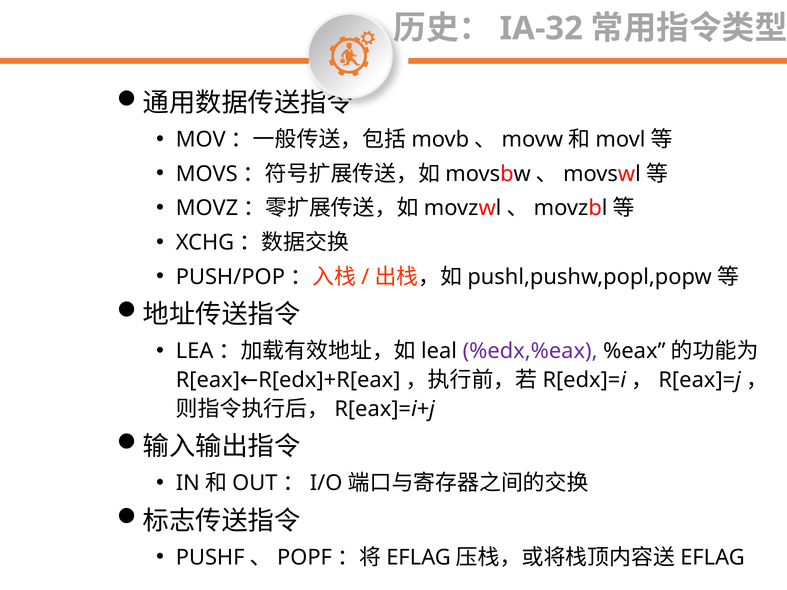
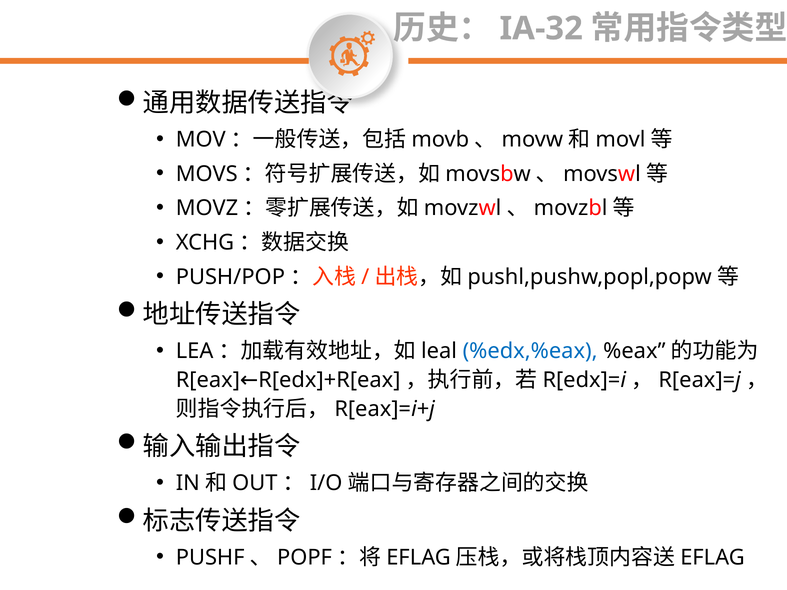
%edx,%eax colour: purple -> blue
